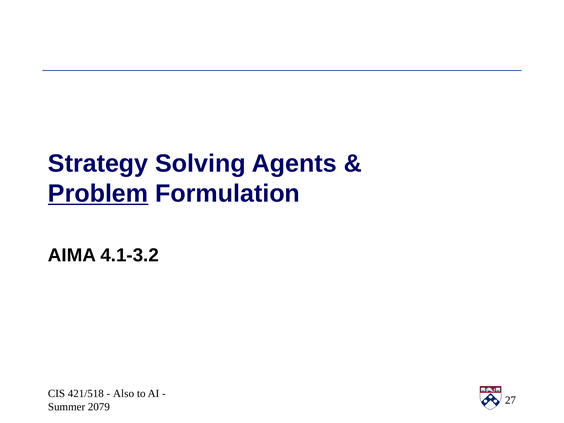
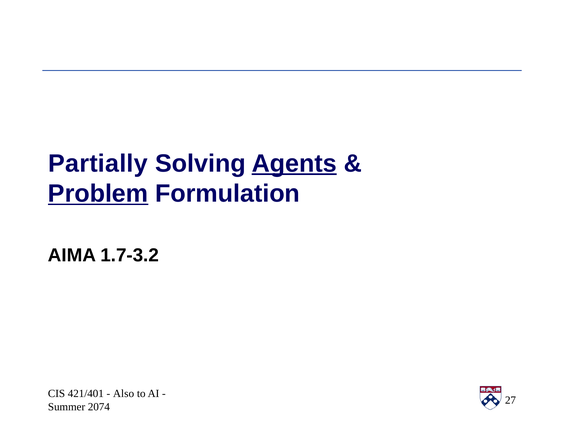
Strategy: Strategy -> Partially
Agents underline: none -> present
4.1-3.2: 4.1-3.2 -> 1.7-3.2
421/518: 421/518 -> 421/401
2079: 2079 -> 2074
